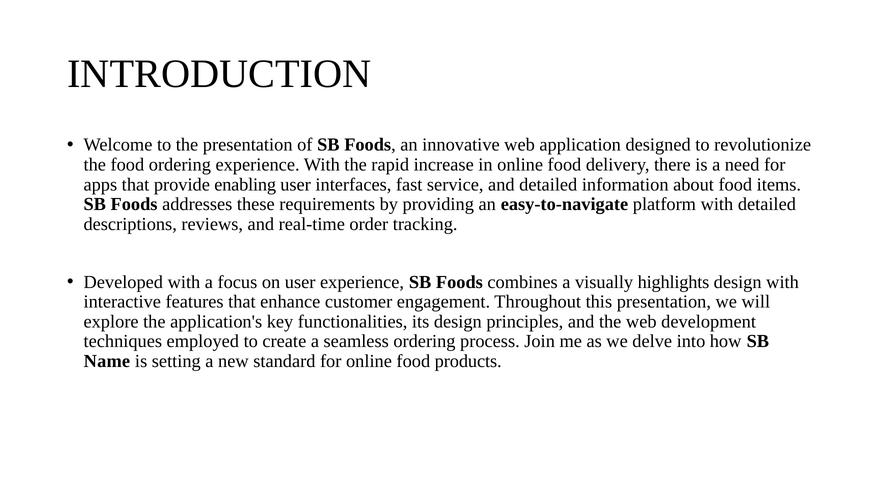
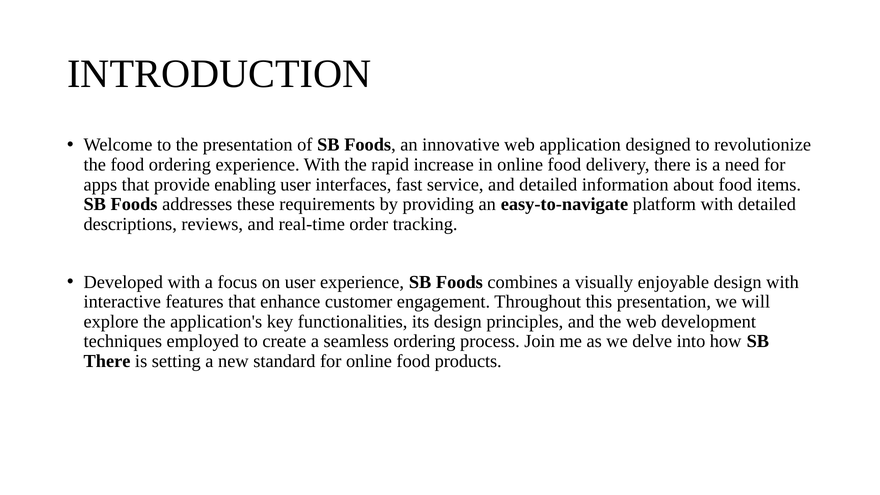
highlights: highlights -> enjoyable
Name at (107, 361): Name -> There
